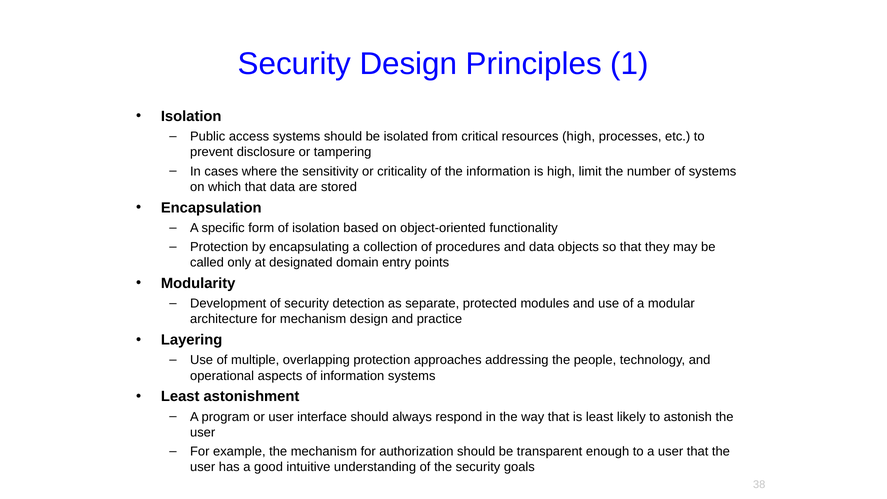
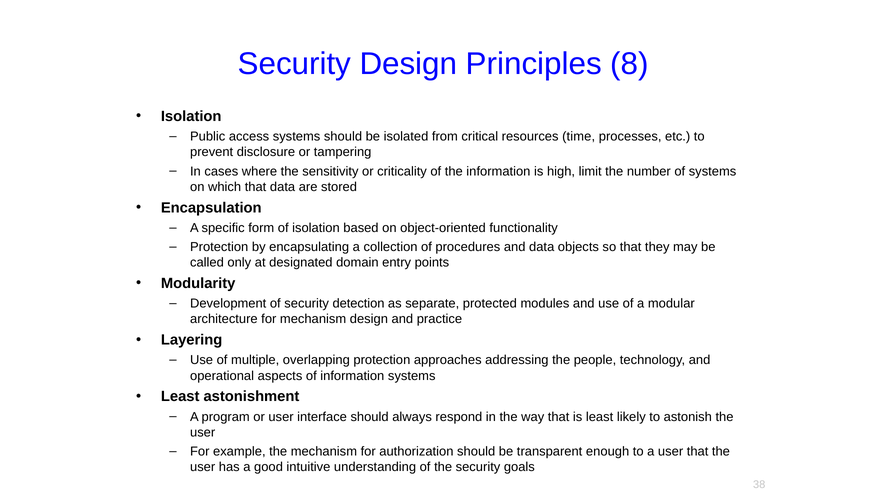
1: 1 -> 8
resources high: high -> time
